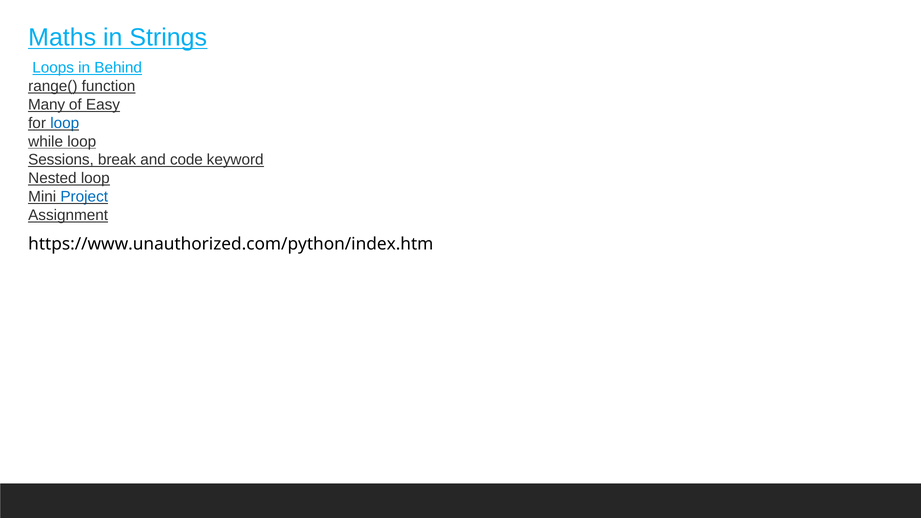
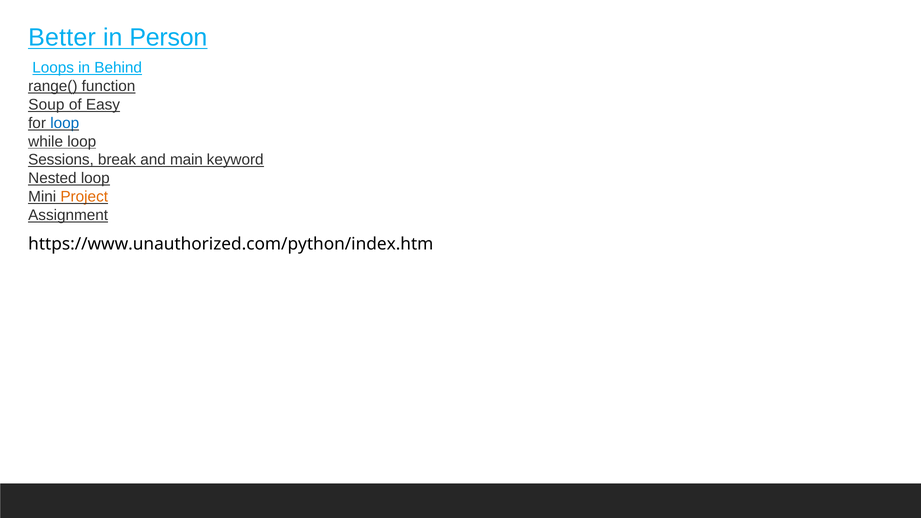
Maths: Maths -> Better
Strings: Strings -> Person
Many: Many -> Soup
code: code -> main
Project colour: blue -> orange
